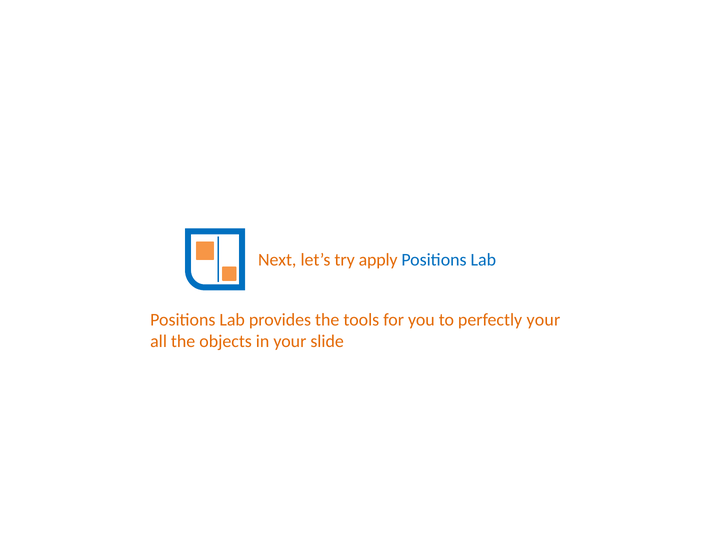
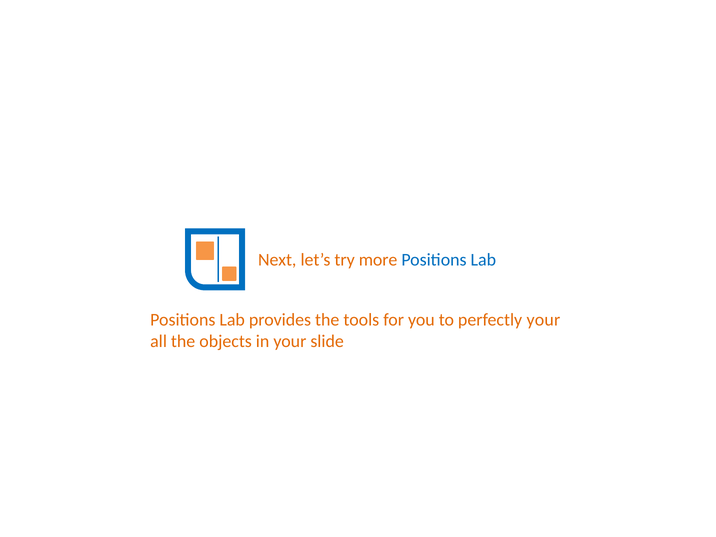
apply: apply -> more
